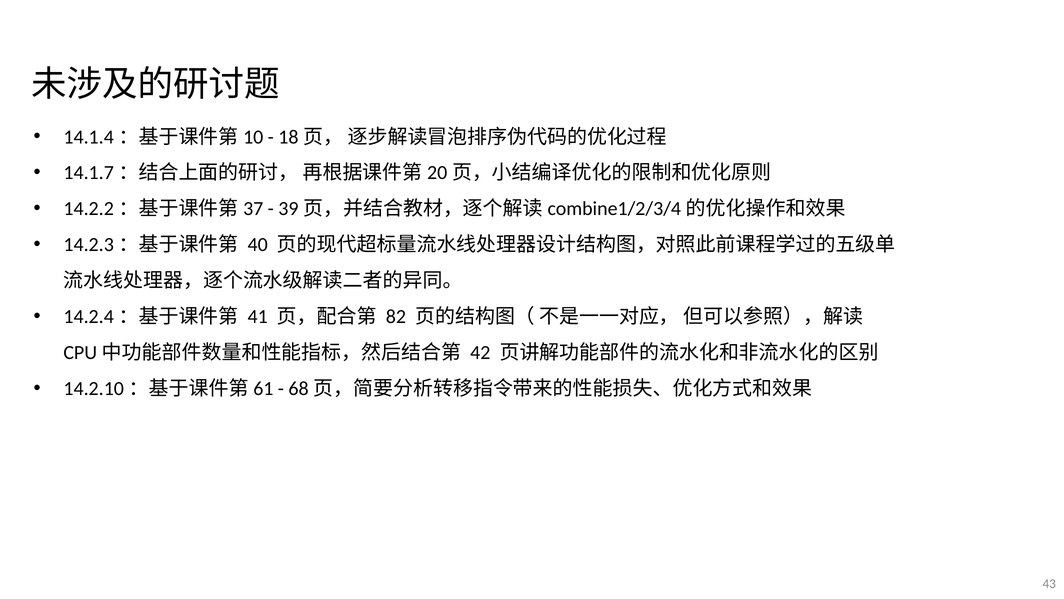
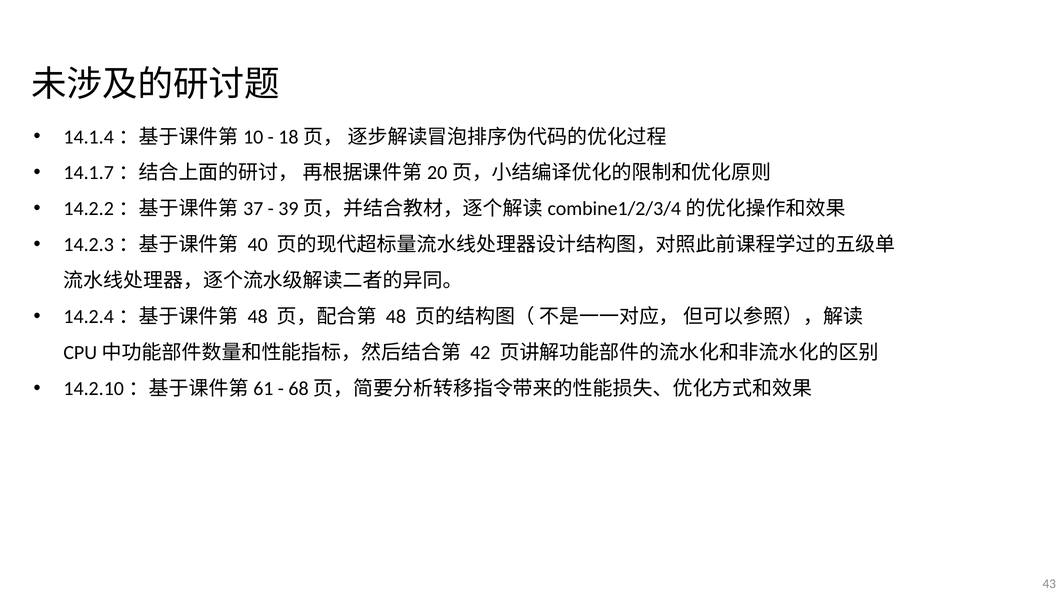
41 at (258, 316): 41 -> 48
82 at (396, 316): 82 -> 48
